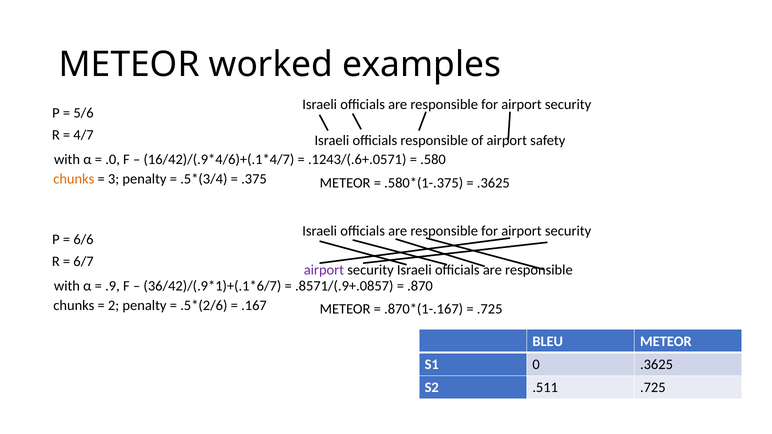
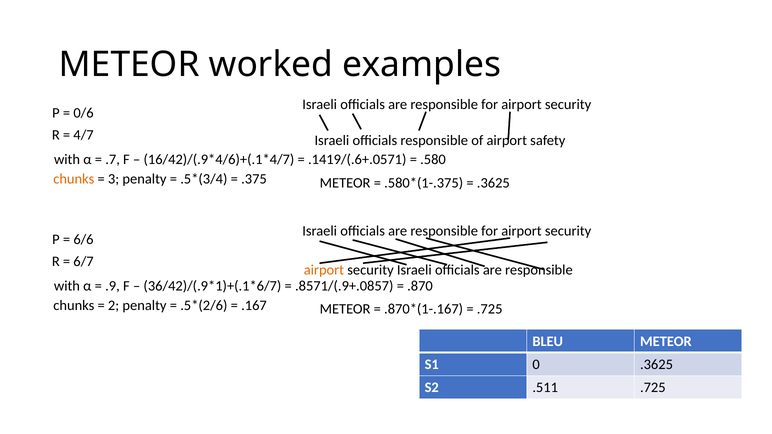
5/6: 5/6 -> 0/6
.0: .0 -> .7
.1243/(.6+.0571: .1243/(.6+.0571 -> .1419/(.6+.0571
airport at (324, 270) colour: purple -> orange
